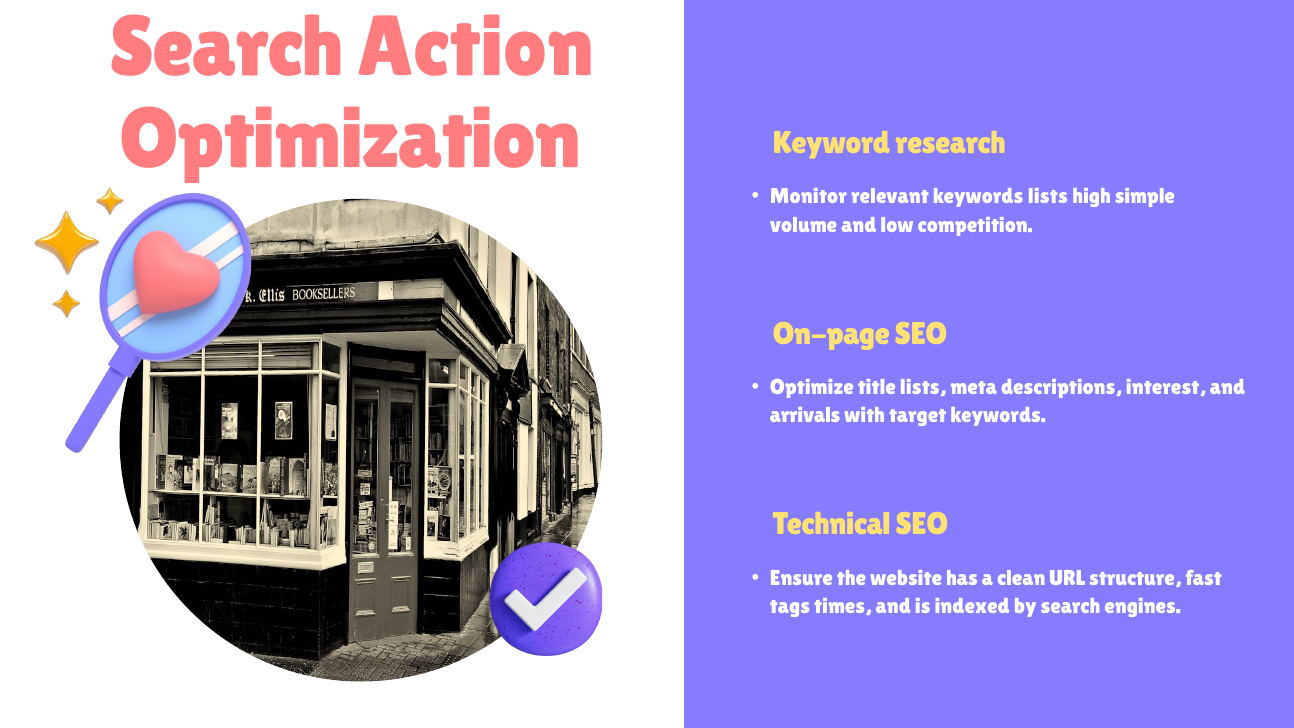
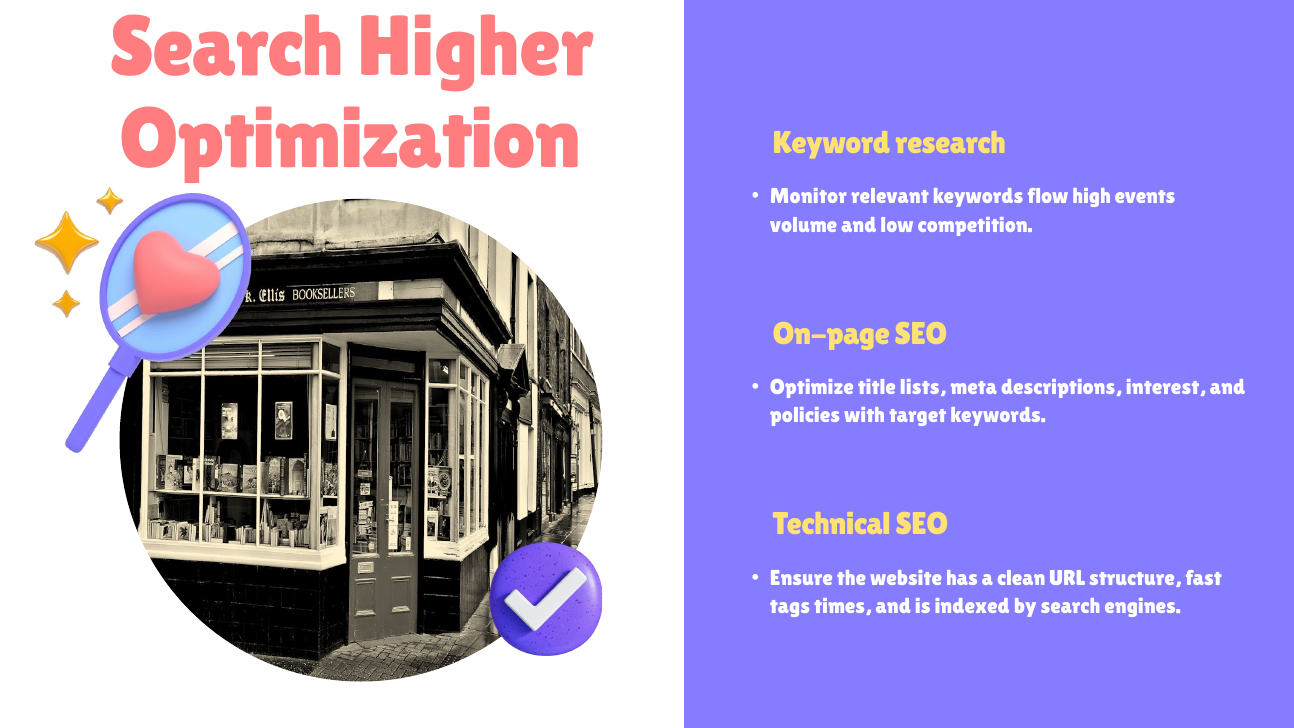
Action: Action -> Higher
keywords lists: lists -> flow
simple: simple -> events
arrivals: arrivals -> policies
